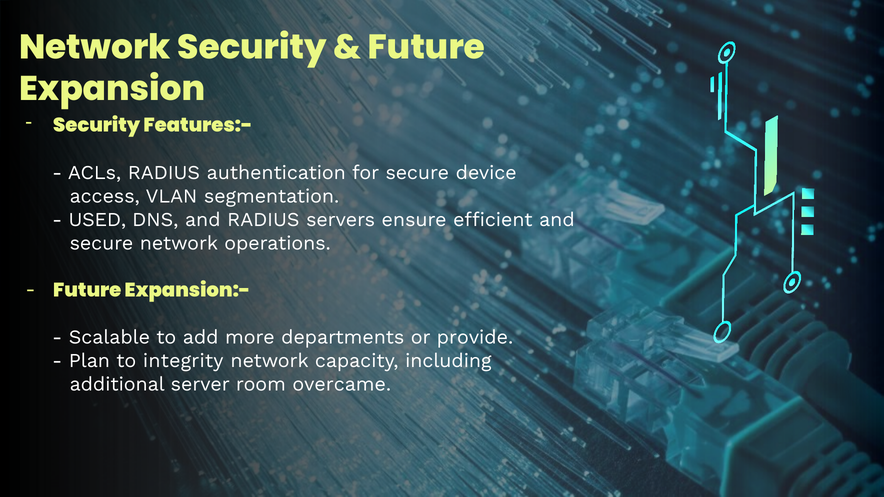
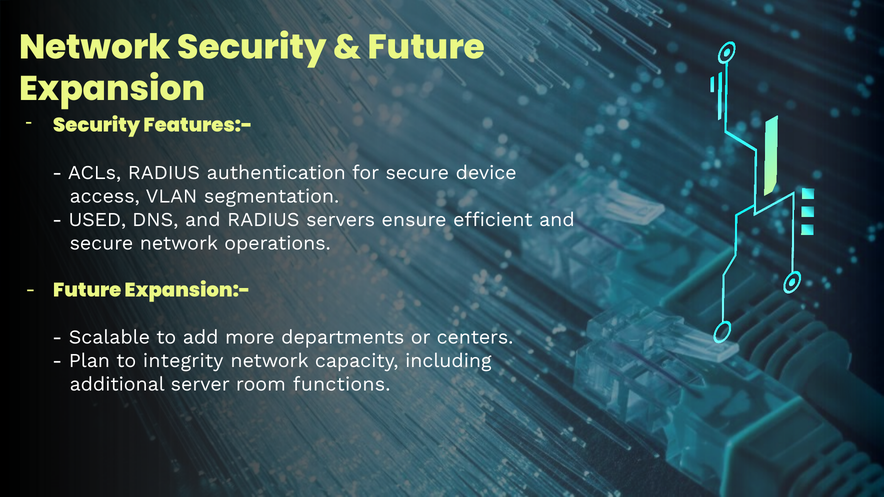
provide: provide -> centers
overcame: overcame -> functions
